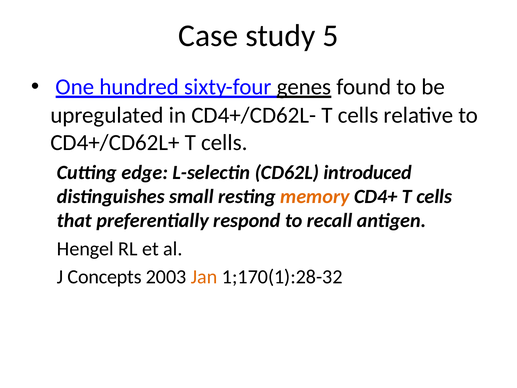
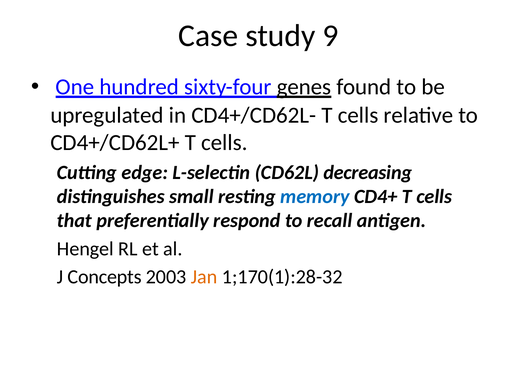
5: 5 -> 9
introduced: introduced -> decreasing
memory colour: orange -> blue
